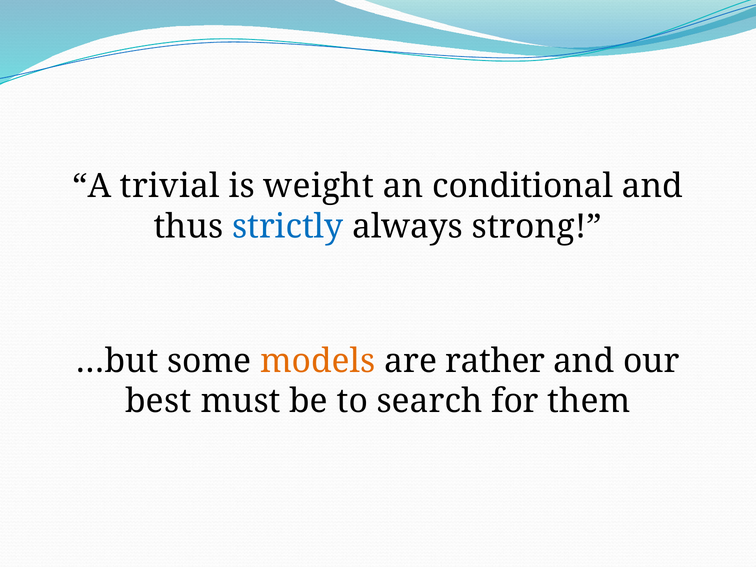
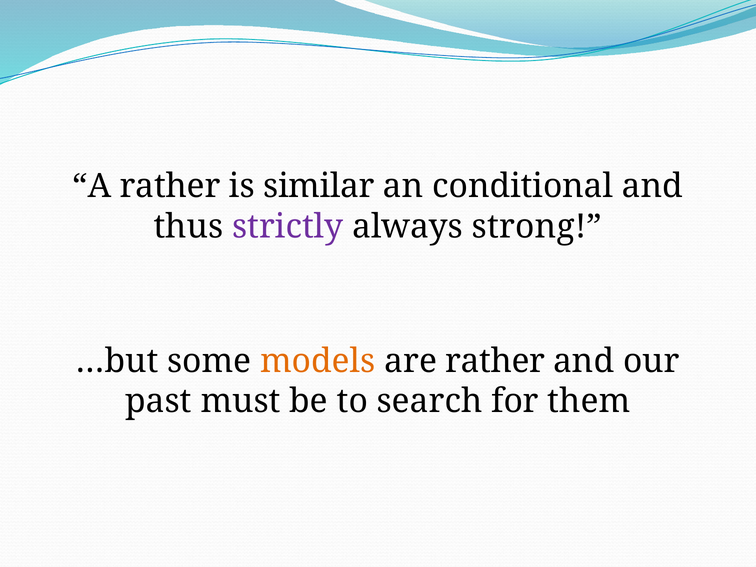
A trivial: trivial -> rather
weight: weight -> similar
strictly colour: blue -> purple
best: best -> past
